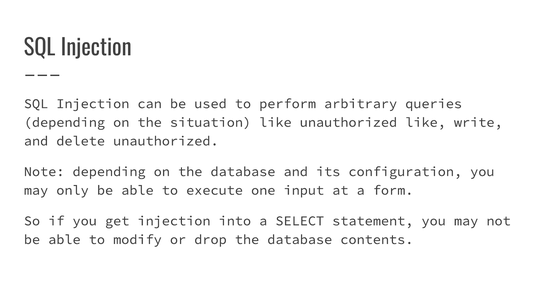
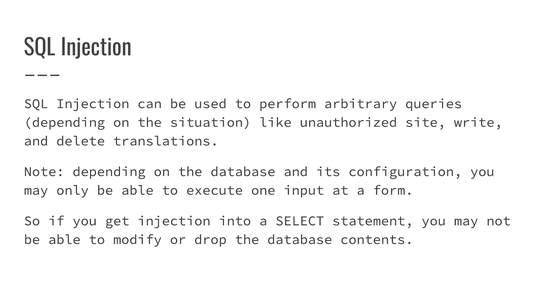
unauthorized like: like -> site
delete unauthorized: unauthorized -> translations
